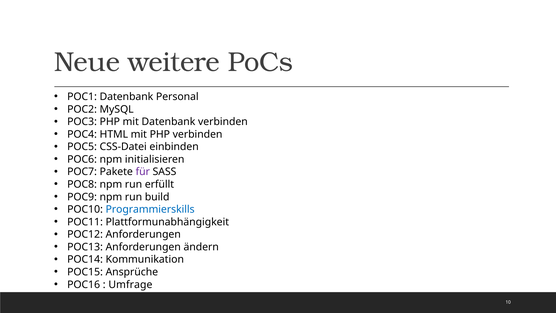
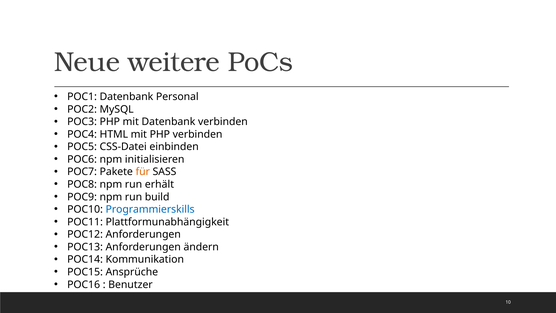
für colour: purple -> orange
erfüllt: erfüllt -> erhält
Umfrage: Umfrage -> Benutzer
